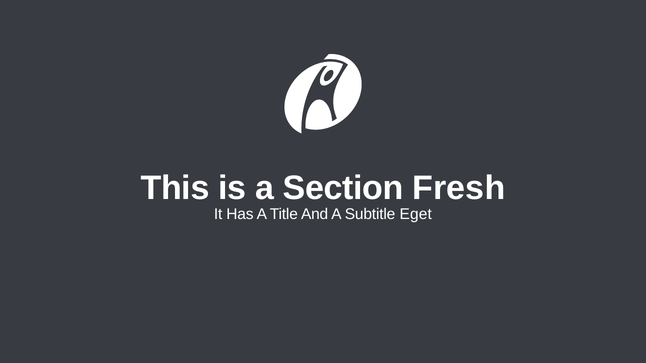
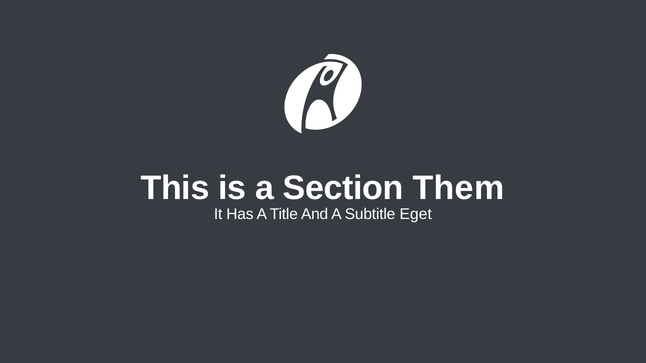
Fresh: Fresh -> Them
